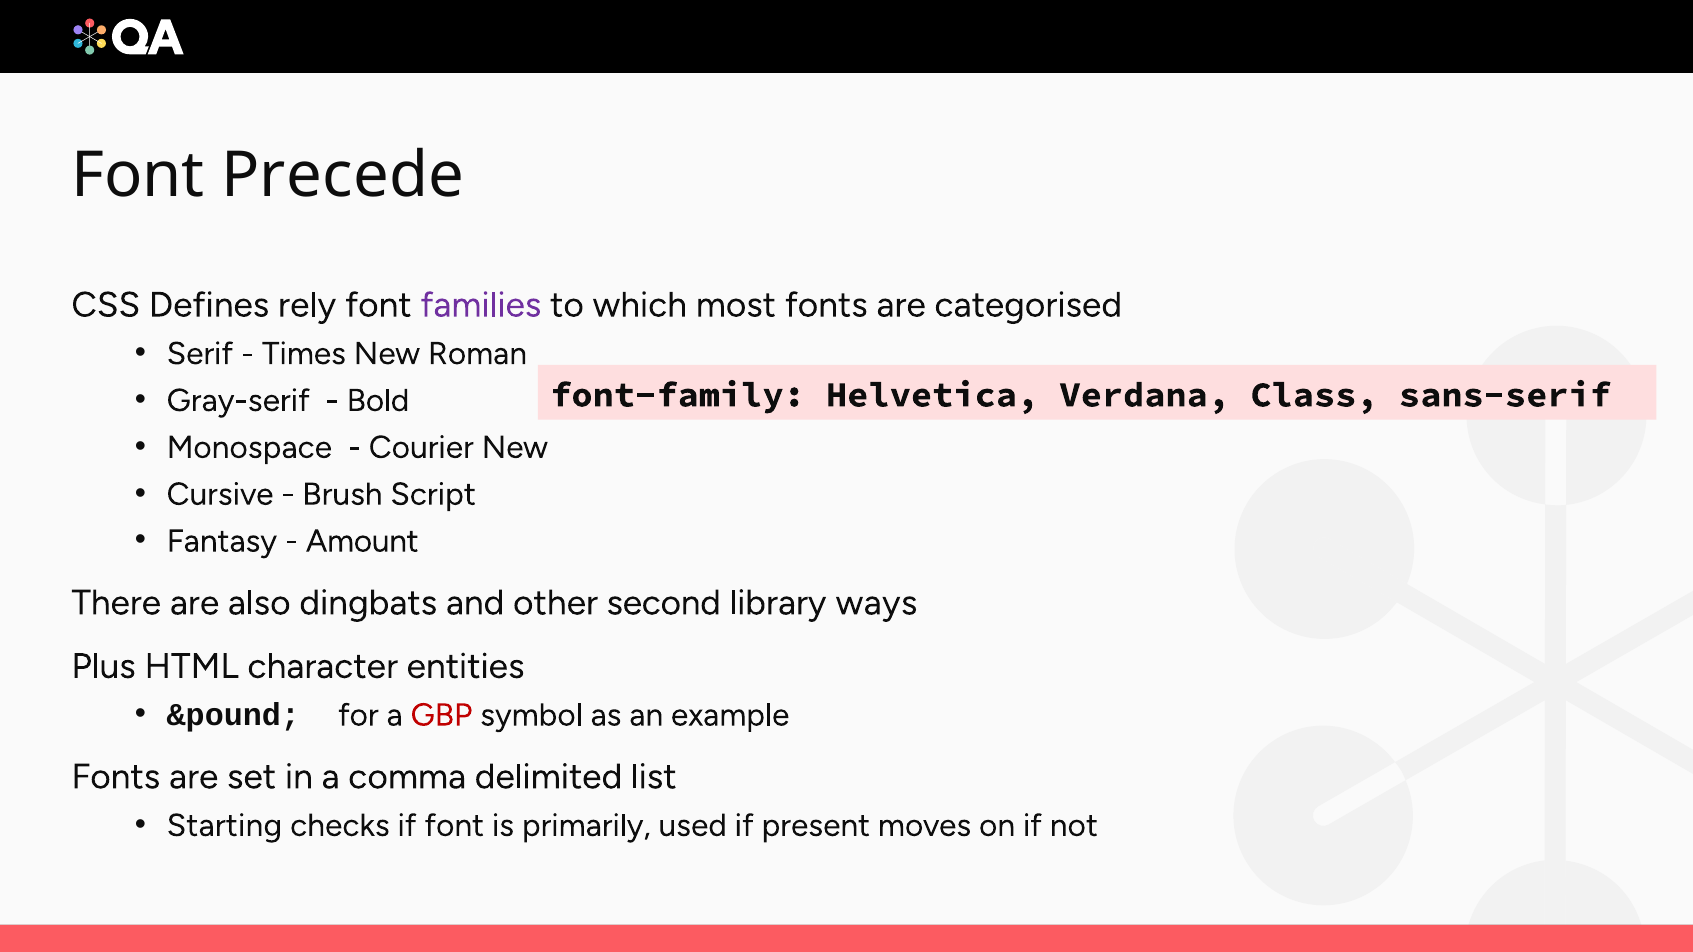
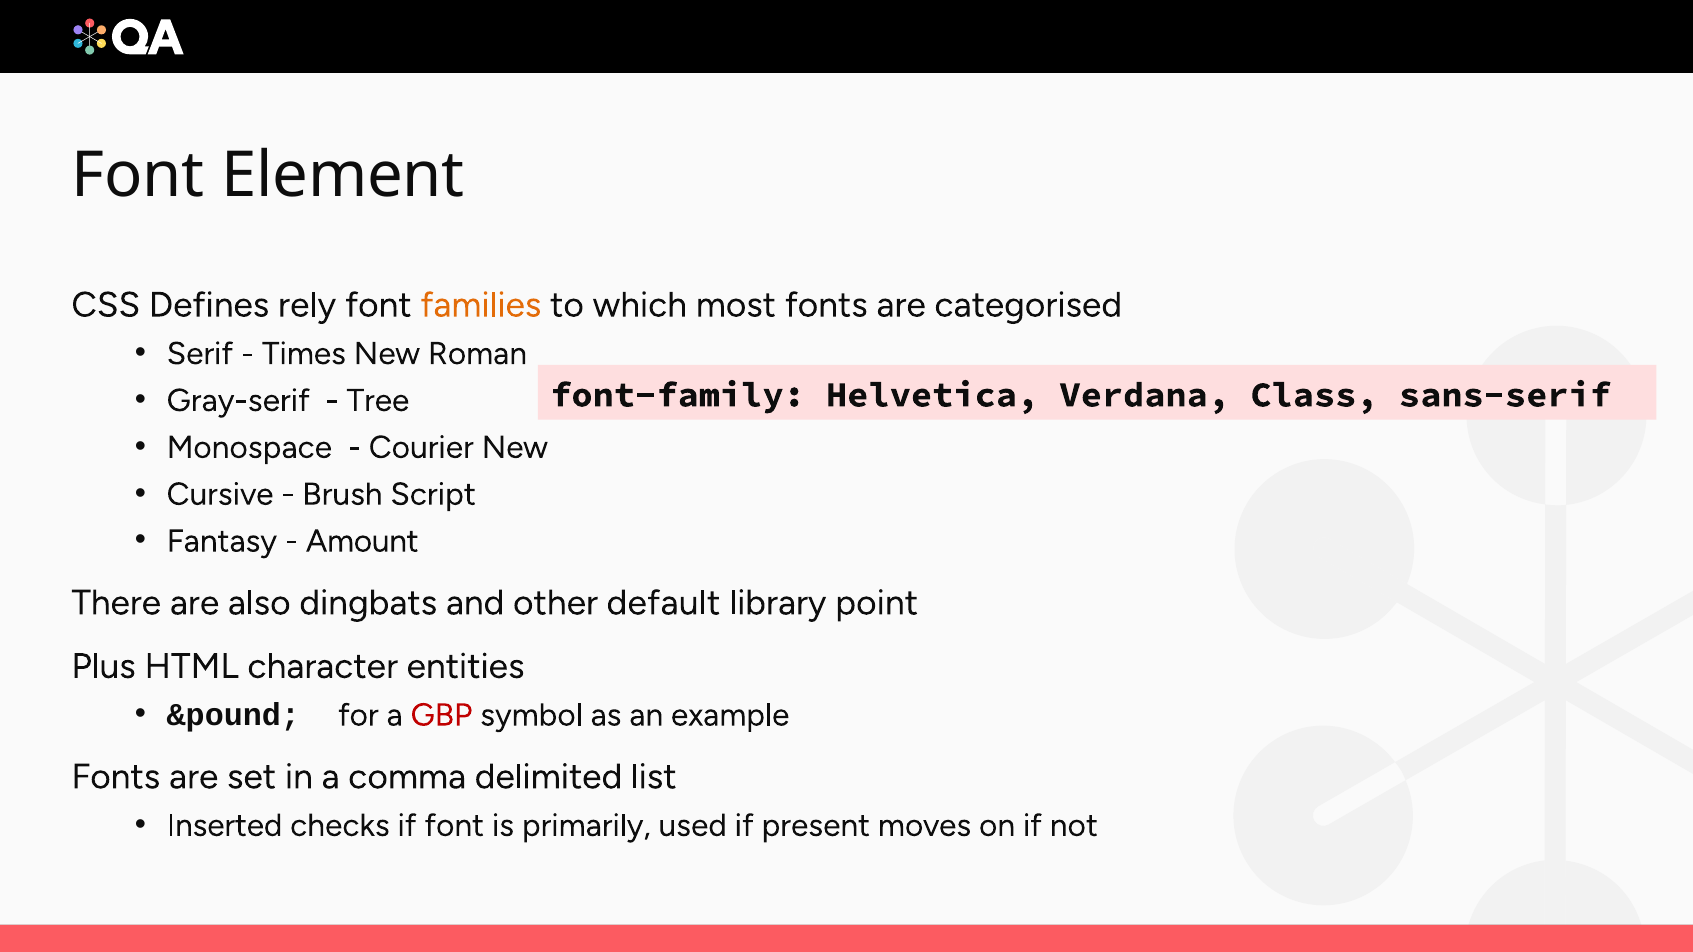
Precede: Precede -> Element
families colour: purple -> orange
Bold: Bold -> Tree
second: second -> default
ways: ways -> point
Starting: Starting -> Inserted
